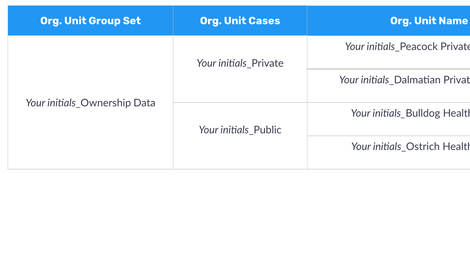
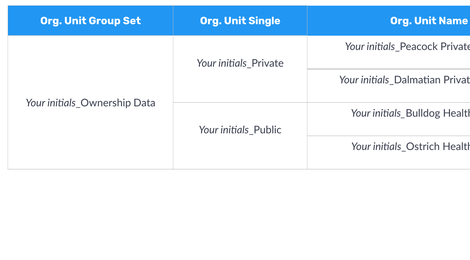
Cases: Cases -> Single
